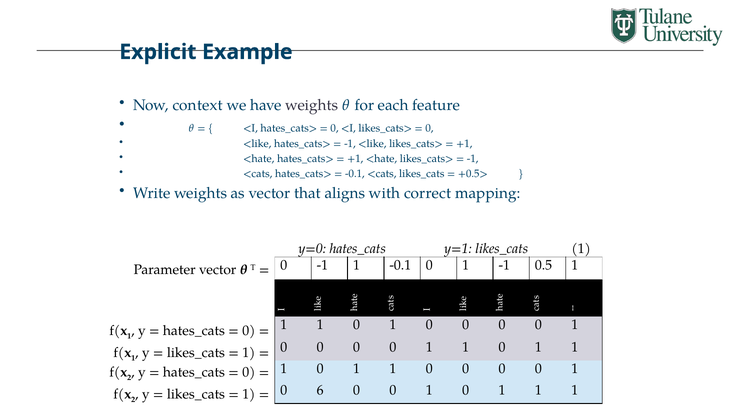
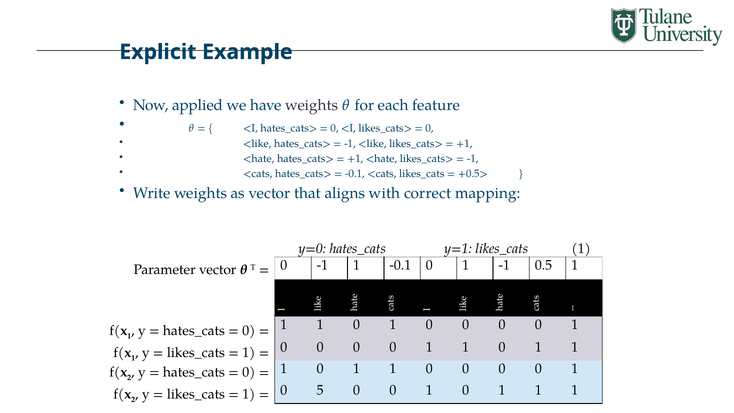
context: context -> applied
0 6: 6 -> 5
